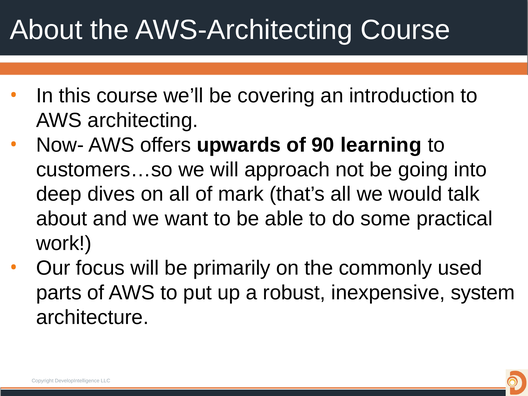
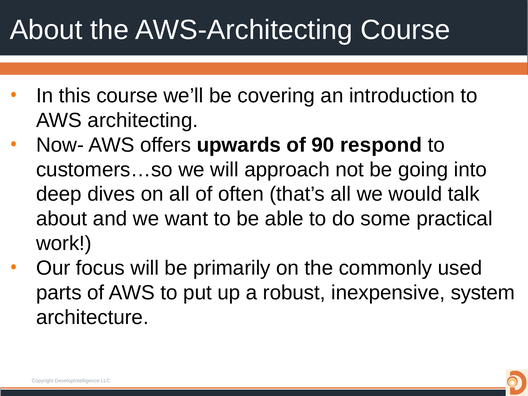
learning: learning -> respond
mark: mark -> often
